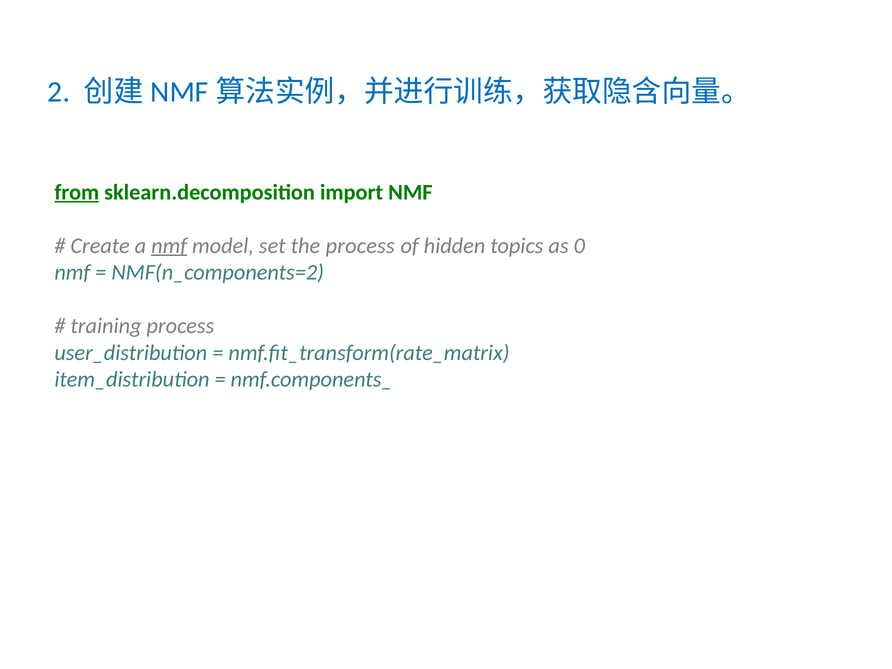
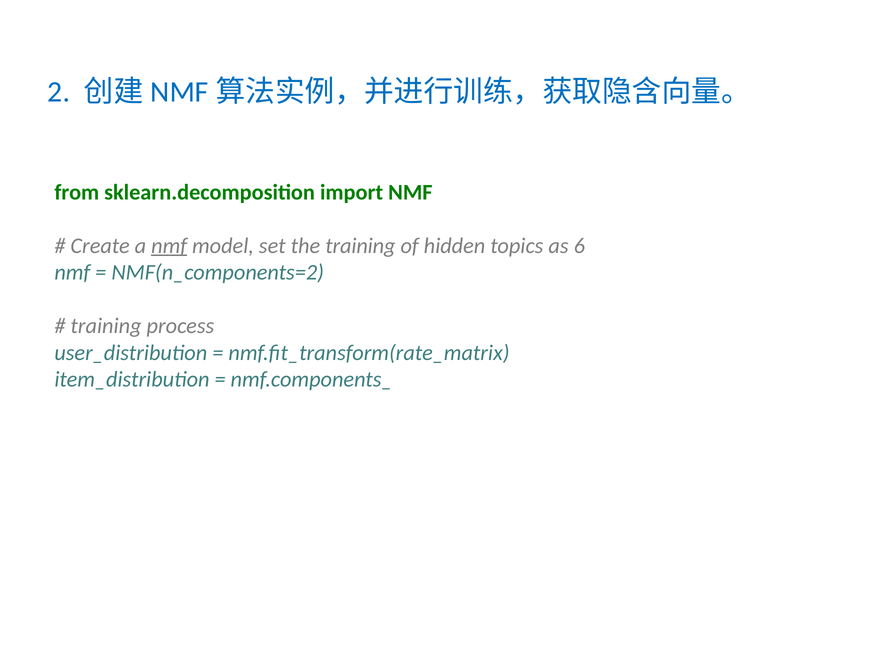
from underline: present -> none
the process: process -> training
0: 0 -> 6
